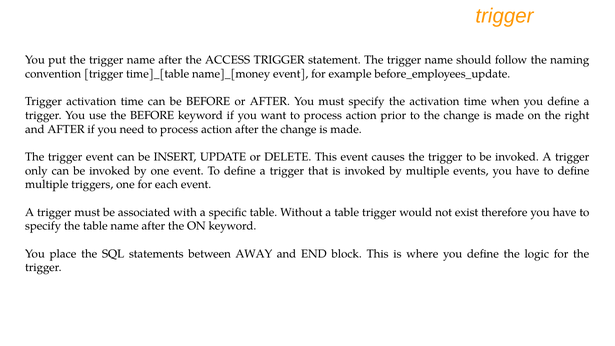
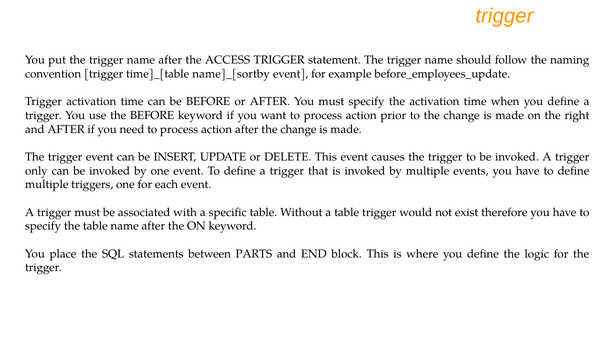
name]_[money: name]_[money -> name]_[sortby
AWAY: AWAY -> PARTS
